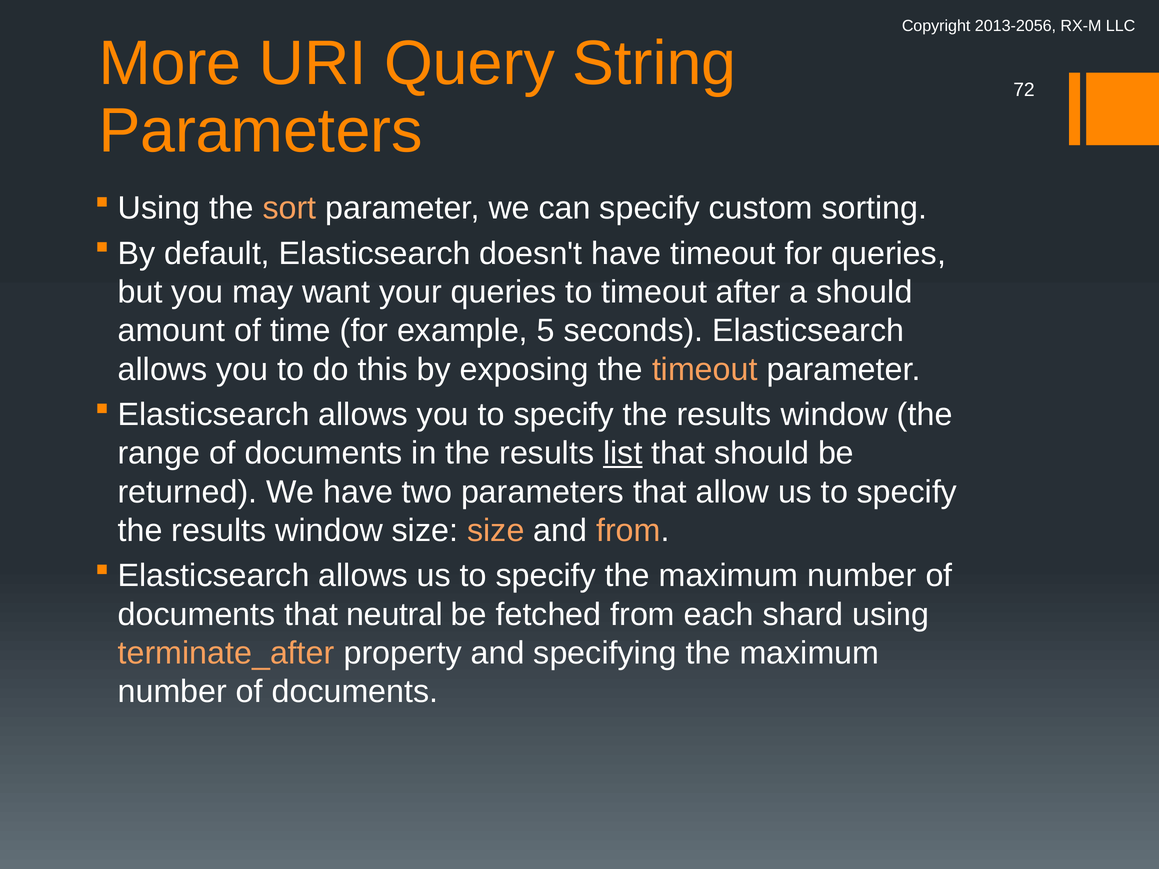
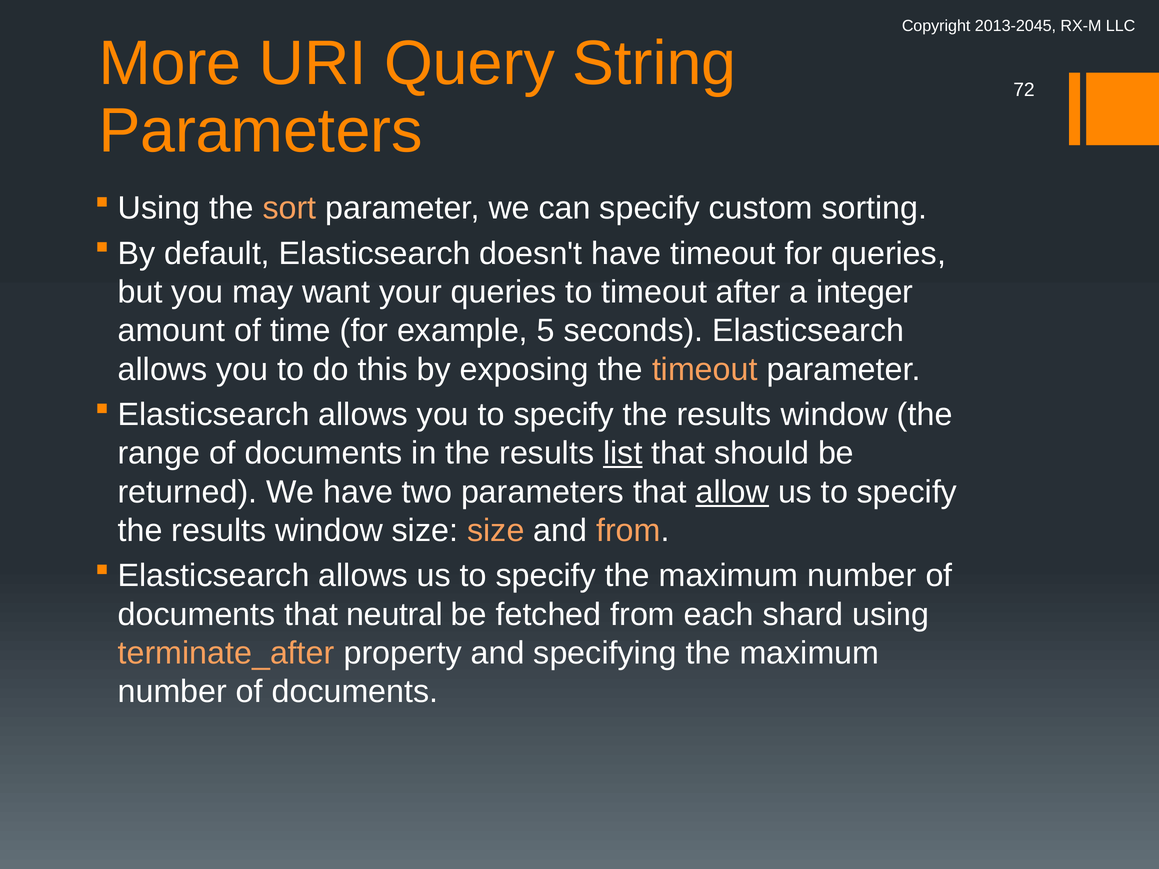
2013-2056: 2013-2056 -> 2013-2045
a should: should -> integer
allow underline: none -> present
